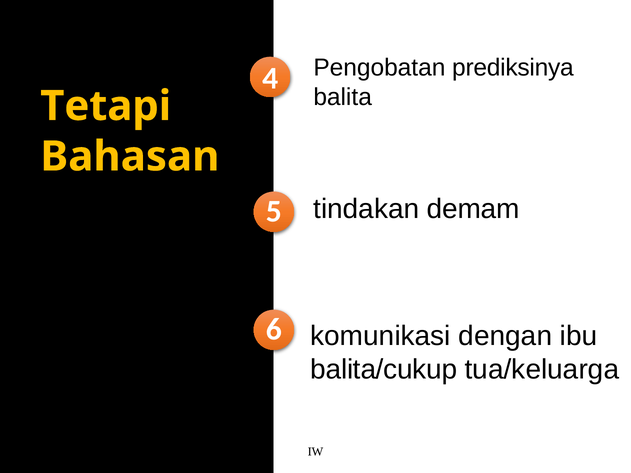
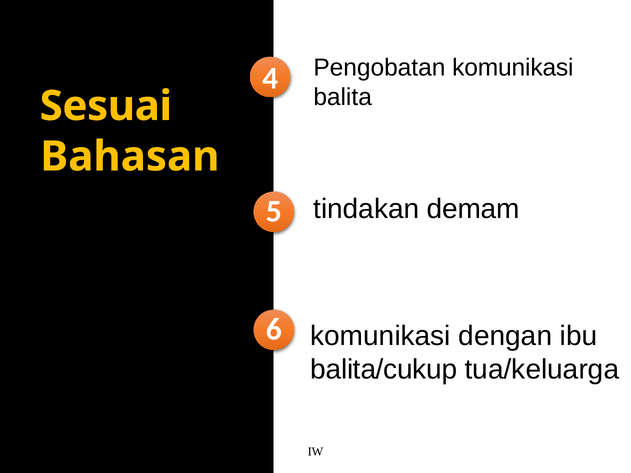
Pengobatan prediksinya: prediksinya -> komunikasi
Tetapi: Tetapi -> Sesuai
